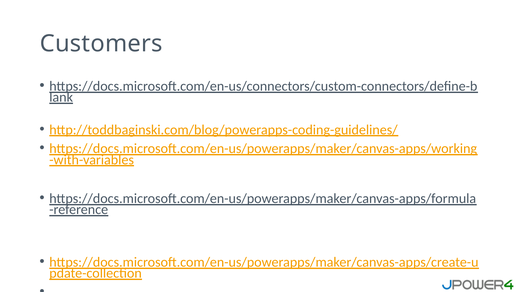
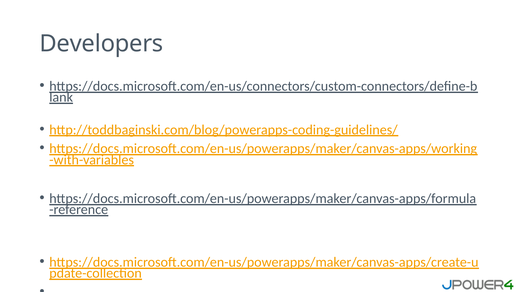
Customers: Customers -> Developers
